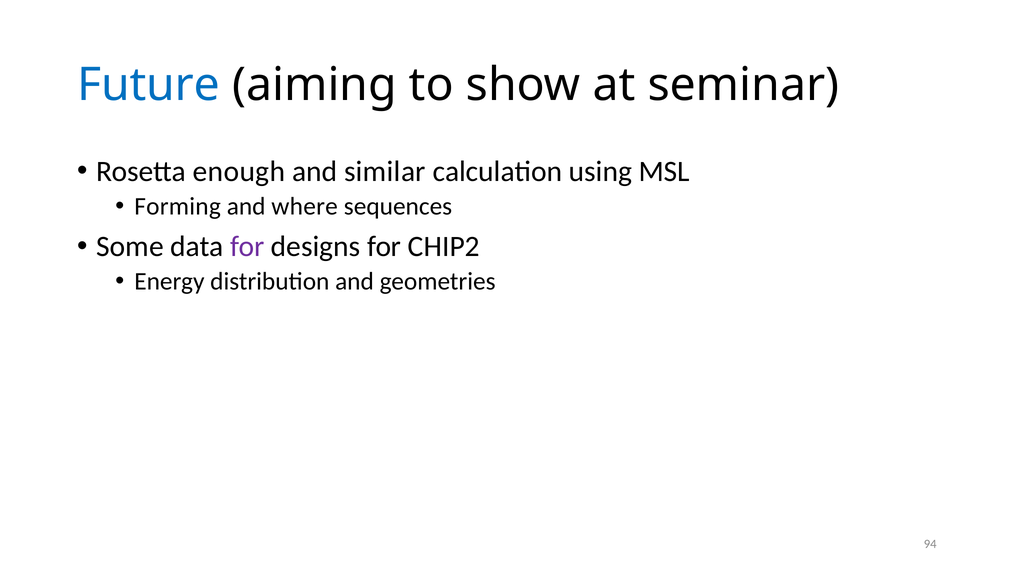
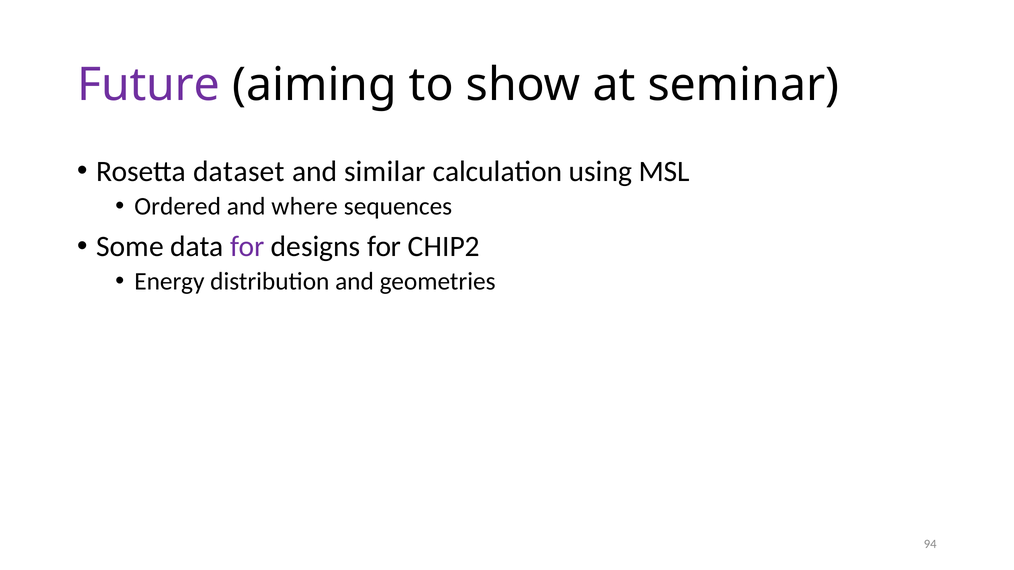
Future colour: blue -> purple
enough: enough -> dataset
Forming: Forming -> Ordered
